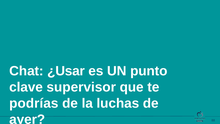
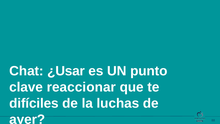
supervisor: supervisor -> reaccionar
podrías: podrías -> difíciles
